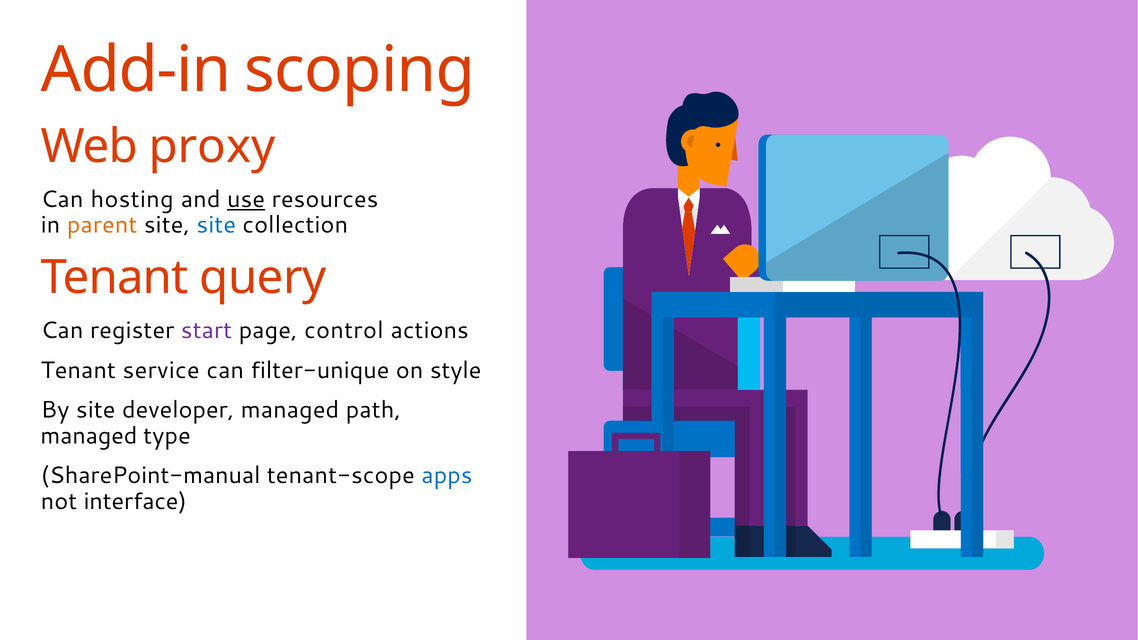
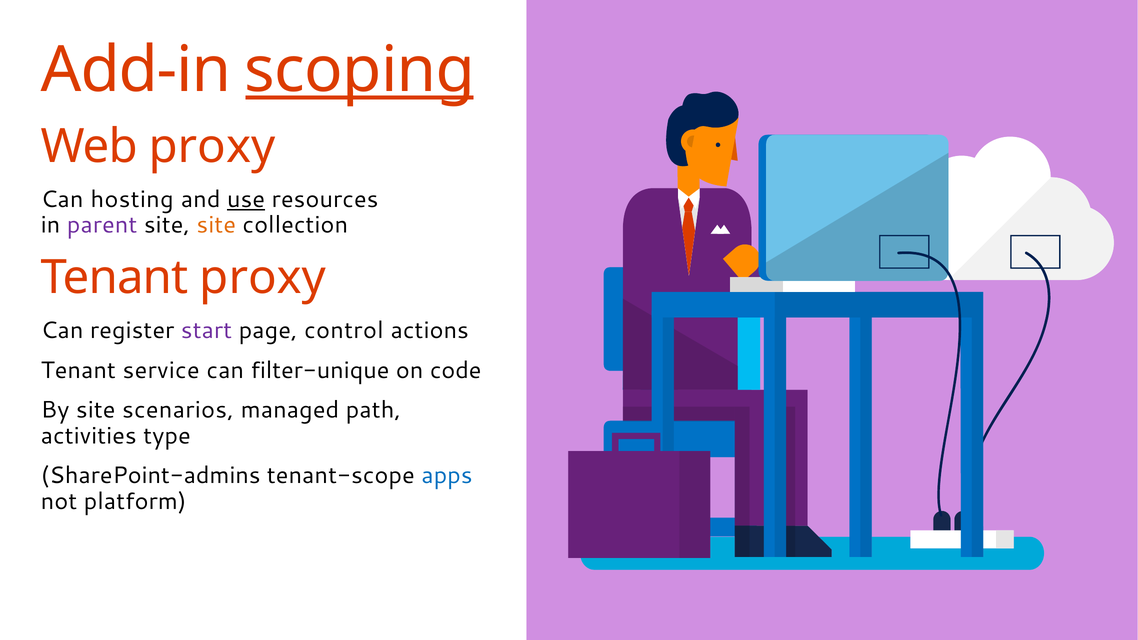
scoping underline: none -> present
parent colour: orange -> purple
site at (216, 225) colour: blue -> orange
Tenant query: query -> proxy
style: style -> code
developer: developer -> scenarios
managed at (89, 436): managed -> activities
SharePoint-manual: SharePoint-manual -> SharePoint-admins
interface: interface -> platform
